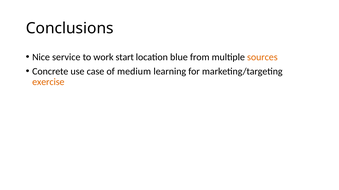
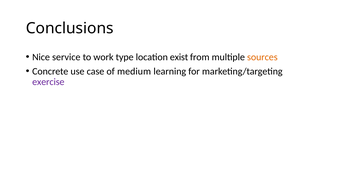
start: start -> type
blue: blue -> exist
exercise colour: orange -> purple
